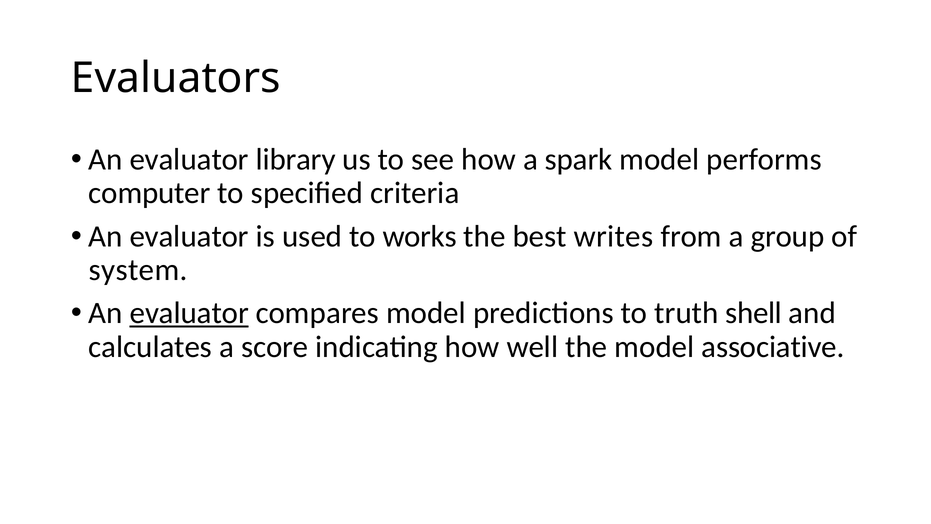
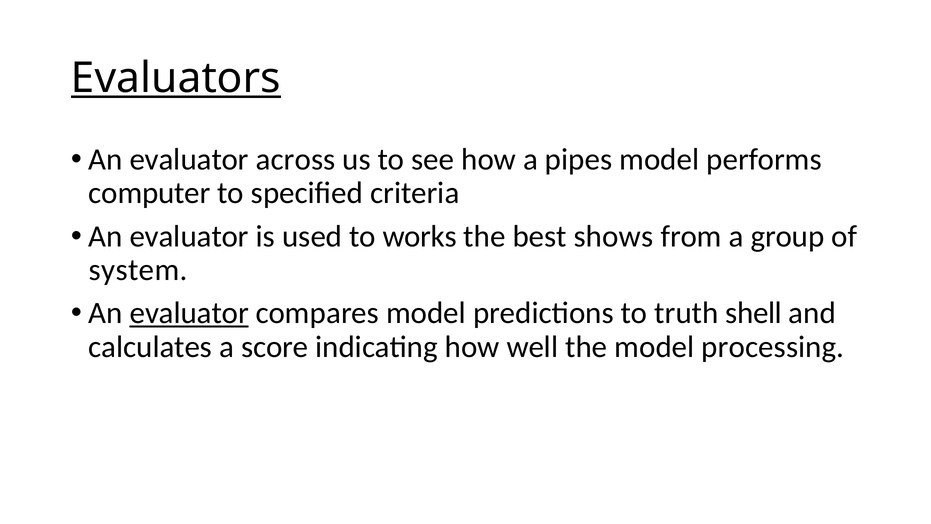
Evaluators underline: none -> present
library: library -> across
spark: spark -> pipes
writes: writes -> shows
associative: associative -> processing
